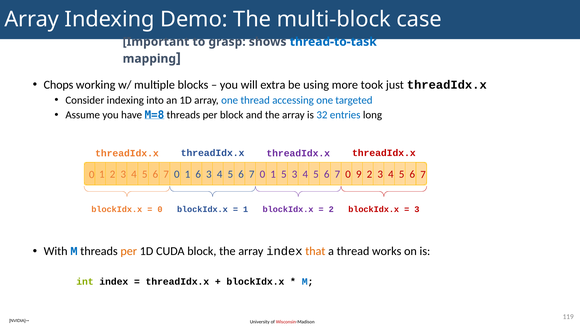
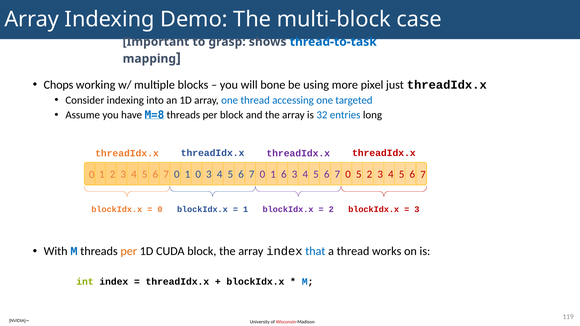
extra: extra -> bone
took: took -> pixel
1 6: 6 -> 0
1 5: 5 -> 6
0 9: 9 -> 5
that colour: orange -> blue
